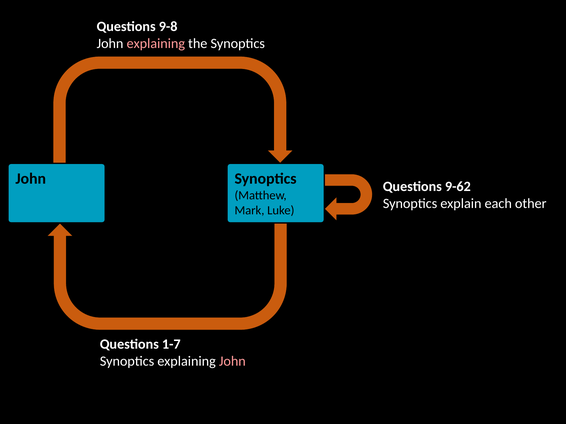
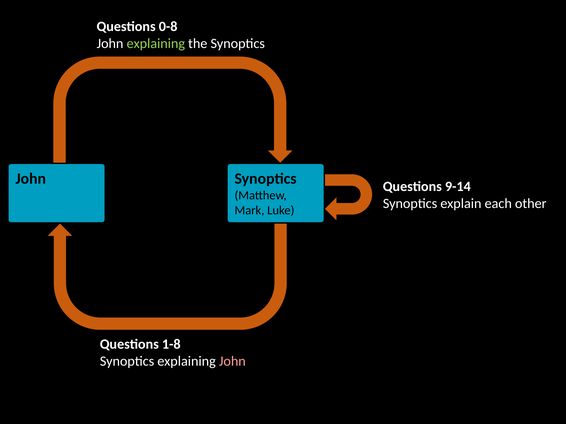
9-8: 9-8 -> 0-8
explaining at (156, 44) colour: pink -> light green
9-62: 9-62 -> 9-14
1-7: 1-7 -> 1-8
